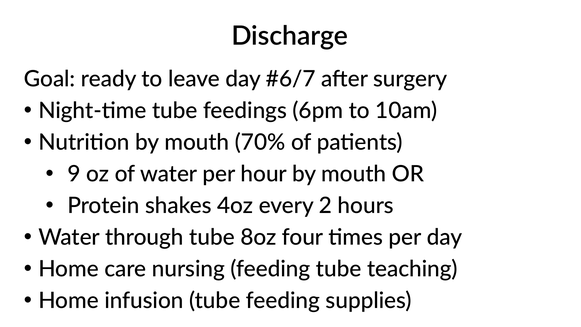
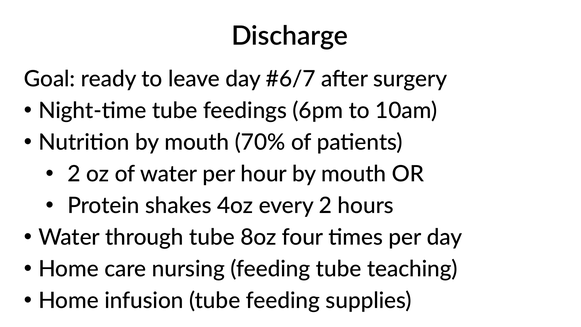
9 at (74, 174): 9 -> 2
